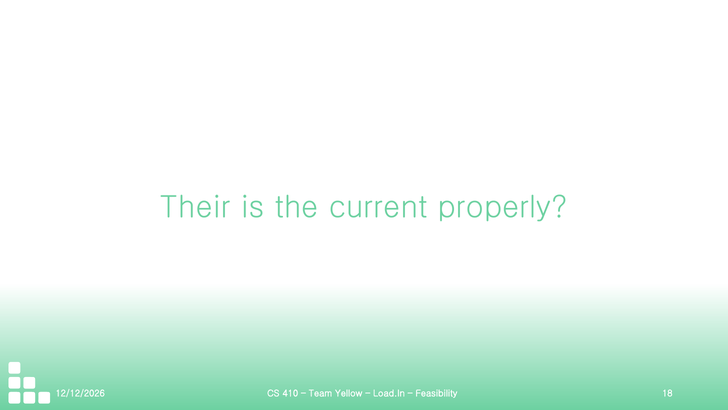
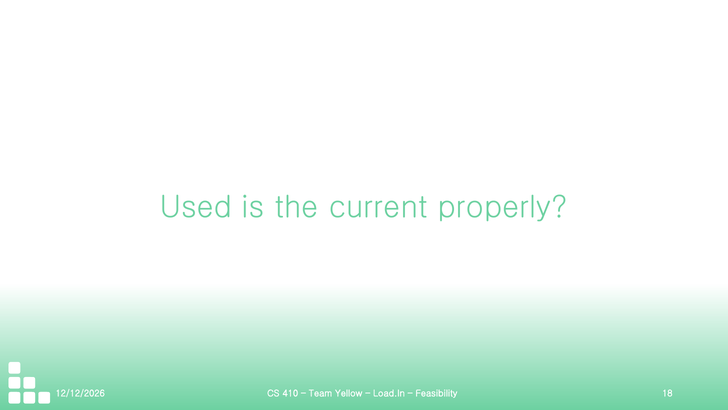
Their: Their -> Used
